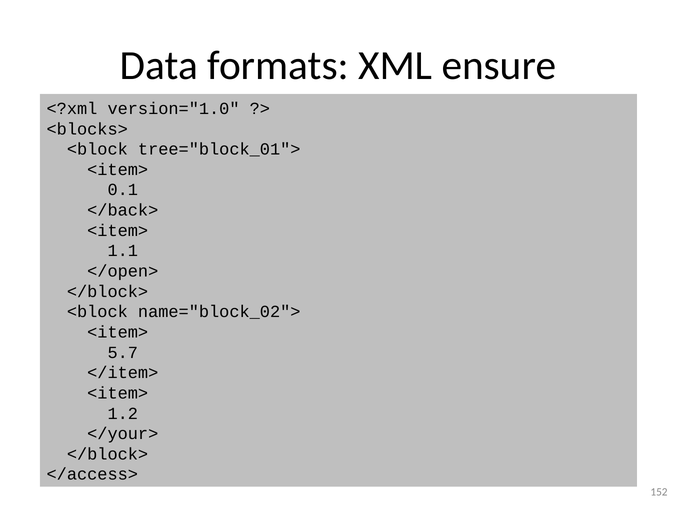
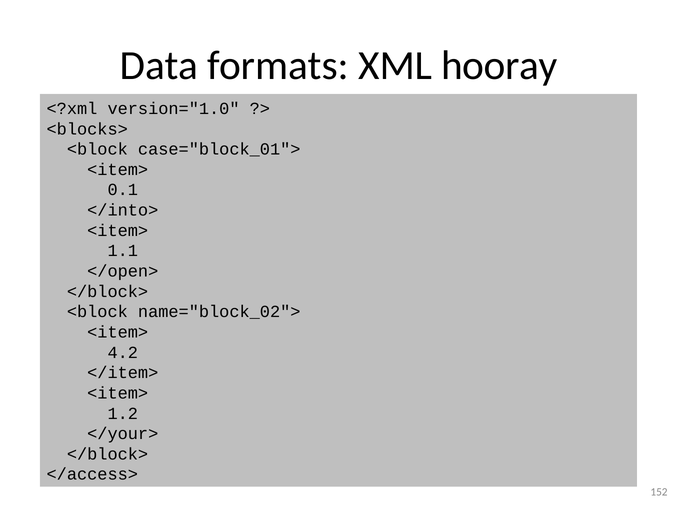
ensure: ensure -> hooray
tree="block_01">: tree="block_01"> -> case="block_01">
</back>: </back> -> </into>
5.7: 5.7 -> 4.2
